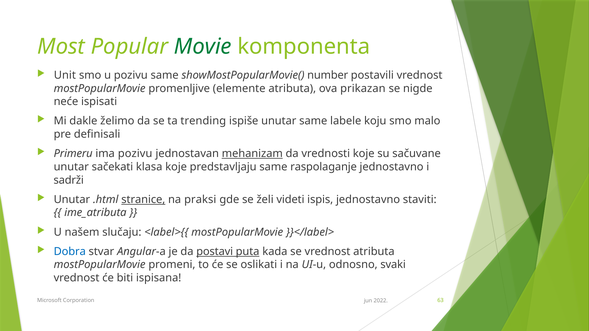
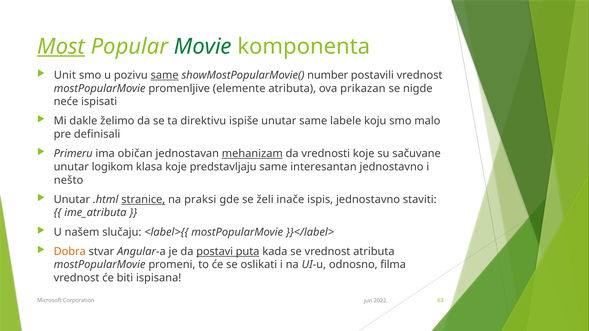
Most underline: none -> present
same at (165, 75) underline: none -> present
trending: trending -> direktivu
ima pozivu: pozivu -> običan
sačekati: sačekati -> logikom
raspolaganje: raspolaganje -> interesantan
sadrži: sadrži -> nešto
videti: videti -> inače
Dobra colour: blue -> orange
svaki: svaki -> filma
